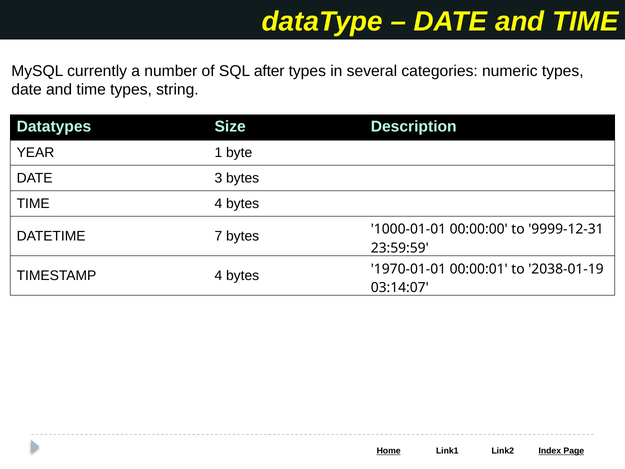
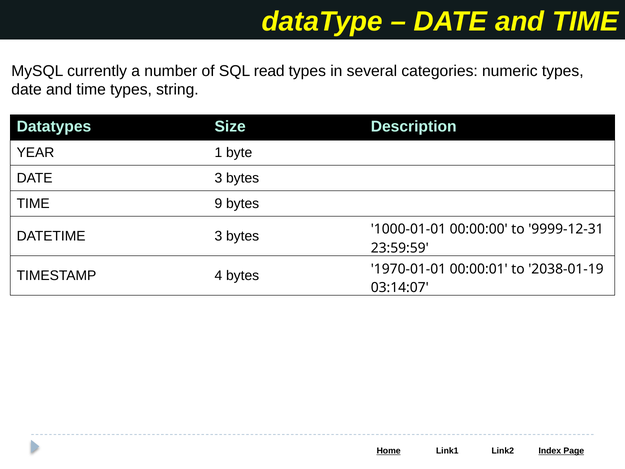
after: after -> read
TIME 4: 4 -> 9
DATETIME 7: 7 -> 3
